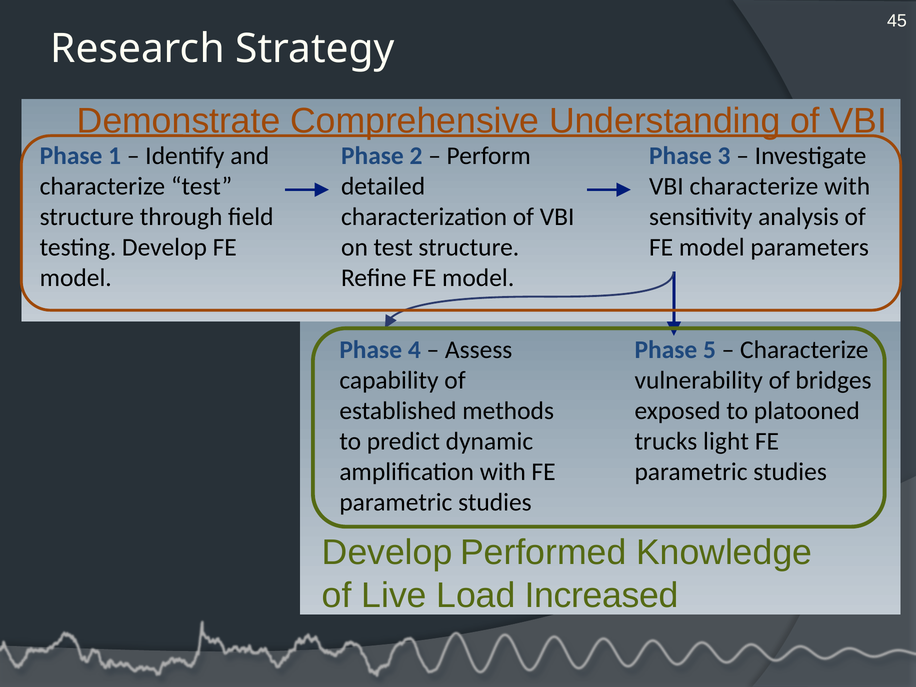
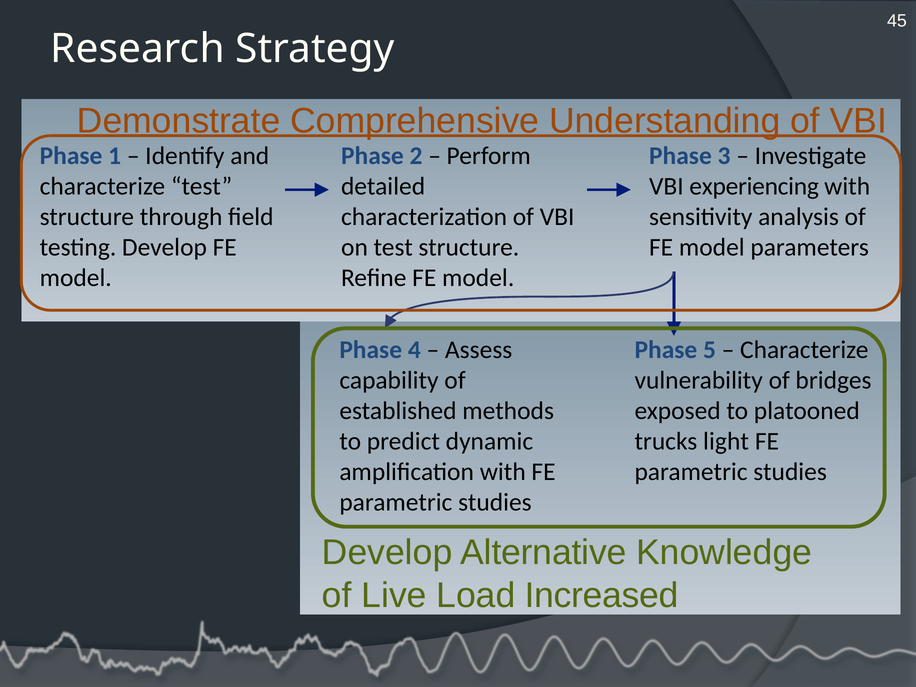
VBI characterize: characterize -> experiencing
Performed: Performed -> Alternative
